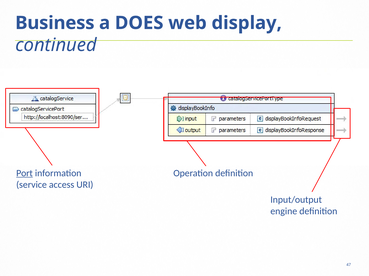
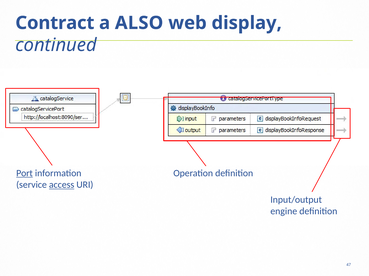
Business: Business -> Contract
DOES: DOES -> ALSO
access underline: none -> present
